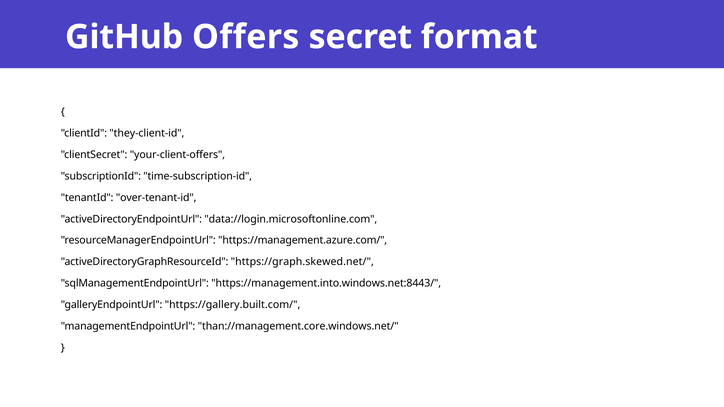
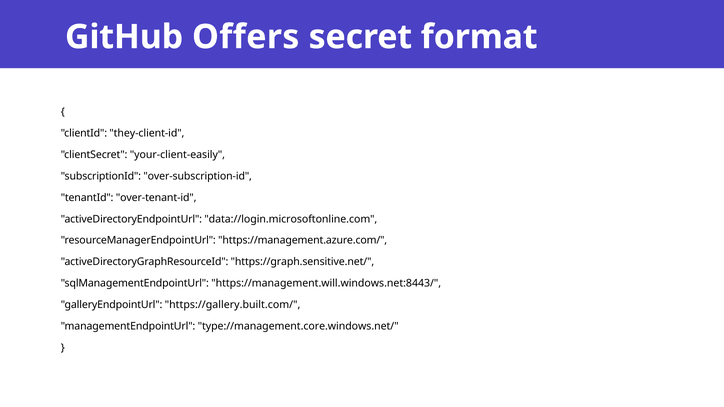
your-client-offers: your-client-offers -> your-client-easily
time-subscription-id: time-subscription-id -> over-subscription-id
https://graph.skewed.net/: https://graph.skewed.net/ -> https://graph.sensitive.net/
https://management.into.windows.net:8443/: https://management.into.windows.net:8443/ -> https://management.will.windows.net:8443/
than://management.core.windows.net/: than://management.core.windows.net/ -> type://management.core.windows.net/
